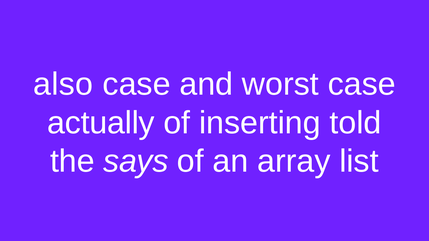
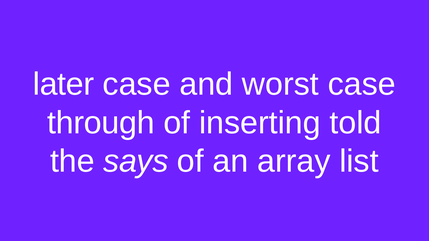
also: also -> later
actually: actually -> through
